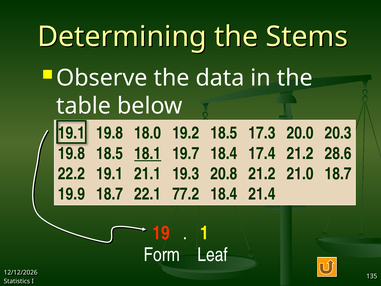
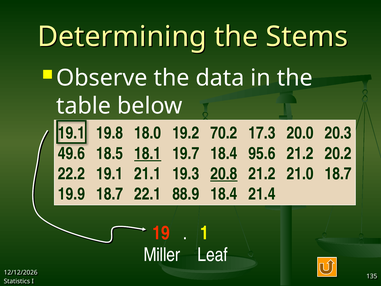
19.2 18.5: 18.5 -> 70.2
19.8 at (71, 153): 19.8 -> 49.6
17.4: 17.4 -> 95.6
28.6: 28.6 -> 20.2
20.8 underline: none -> present
77.2: 77.2 -> 88.9
Form: Form -> Miller
